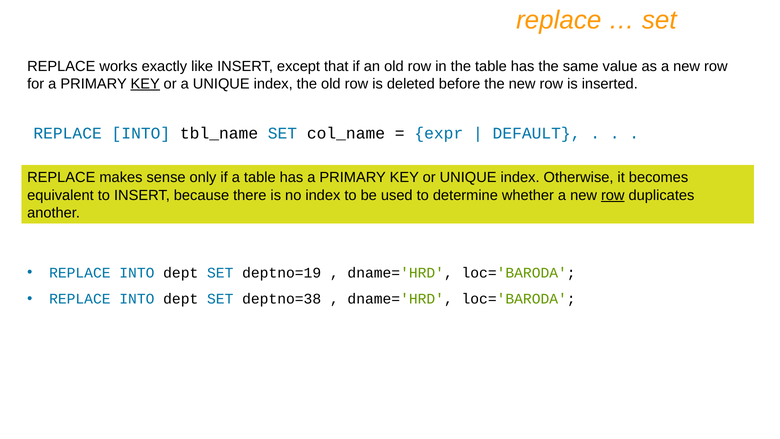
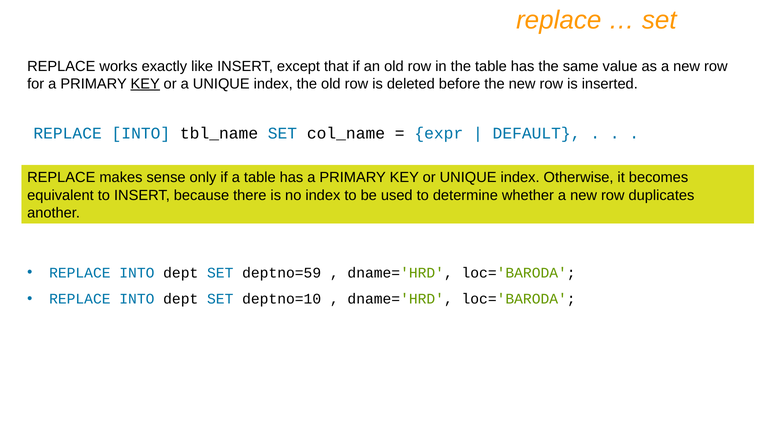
row at (613, 195) underline: present -> none
deptno=19: deptno=19 -> deptno=59
deptno=38: deptno=38 -> deptno=10
